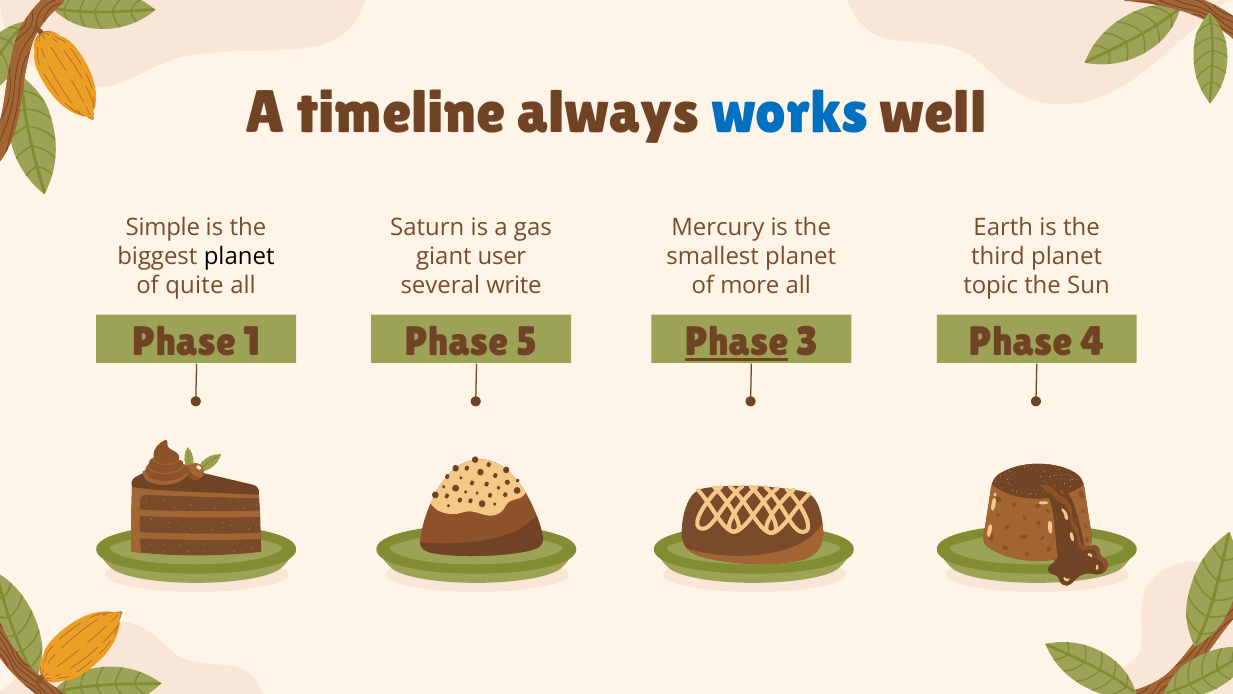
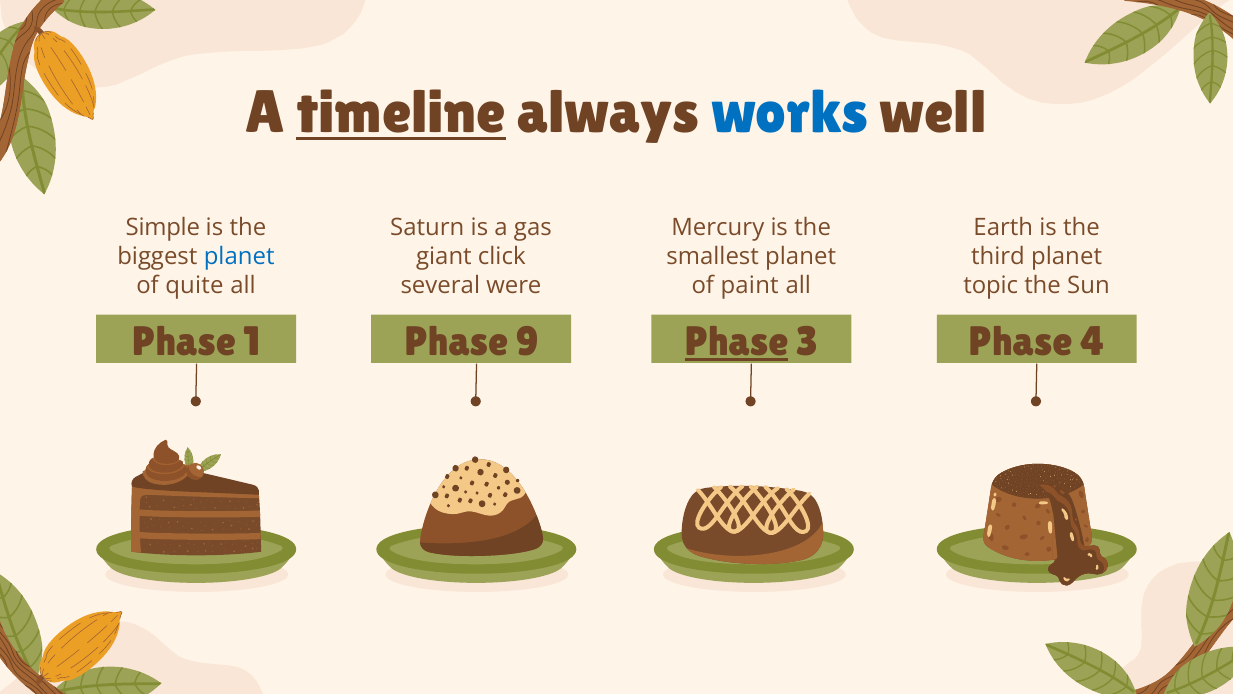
timeline underline: none -> present
planet at (239, 256) colour: black -> blue
user: user -> click
write: write -> were
more: more -> paint
5: 5 -> 9
